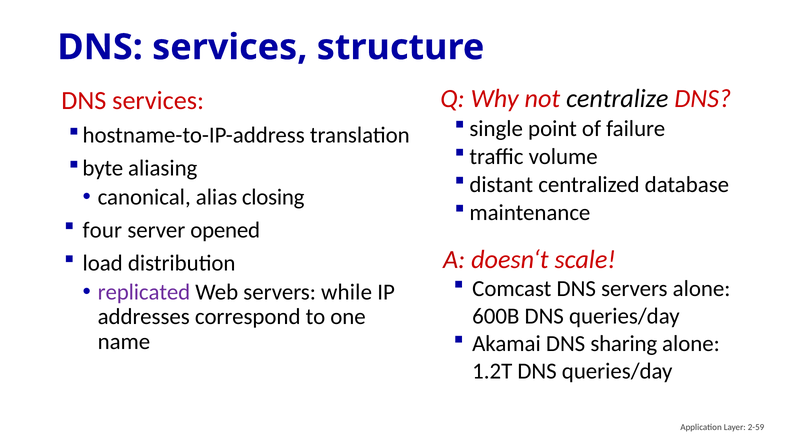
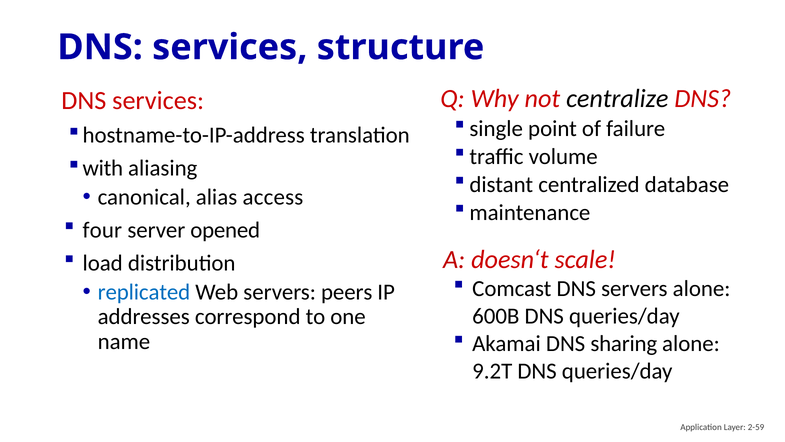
byte: byte -> with
closing: closing -> access
replicated colour: purple -> blue
while: while -> peers
1.2T: 1.2T -> 9.2T
